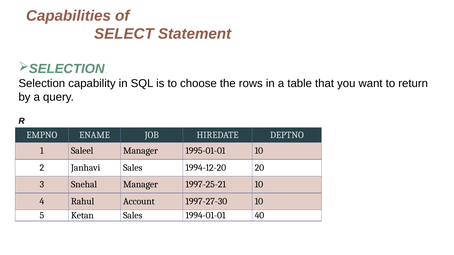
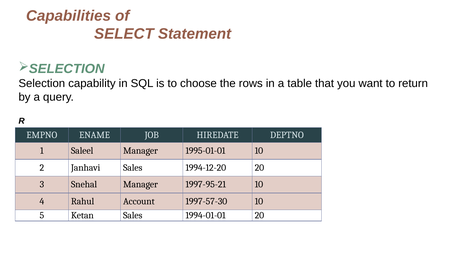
1997-25-21: 1997-25-21 -> 1997-95-21
1997-27-30: 1997-27-30 -> 1997-57-30
1994-01-01 40: 40 -> 20
